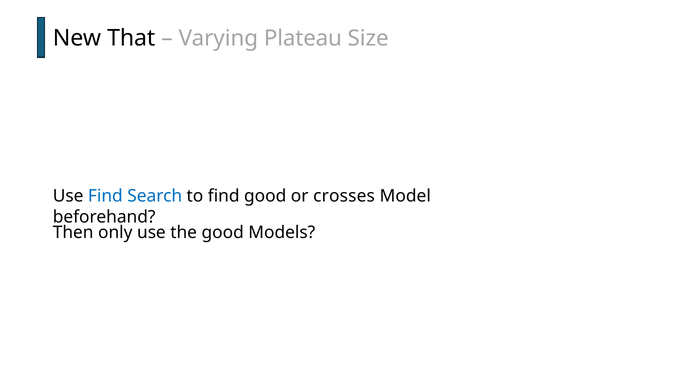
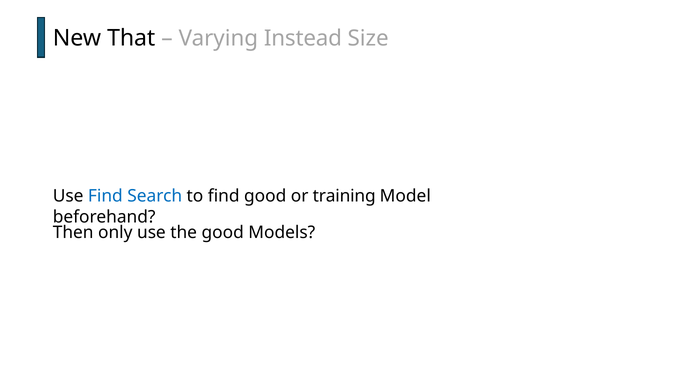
Plateau: Plateau -> Instead
crosses: crosses -> training
